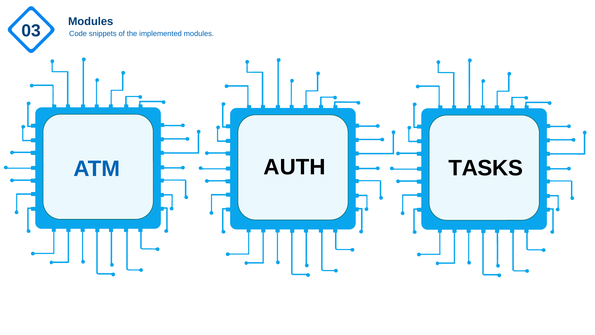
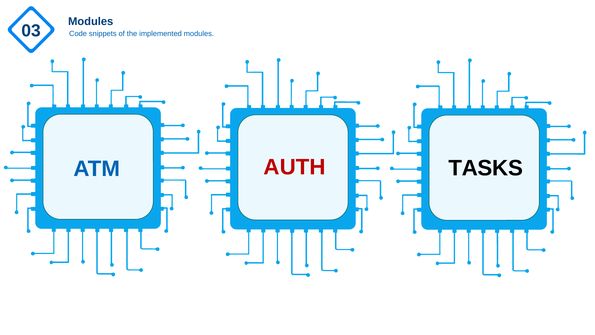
AUTH colour: black -> red
